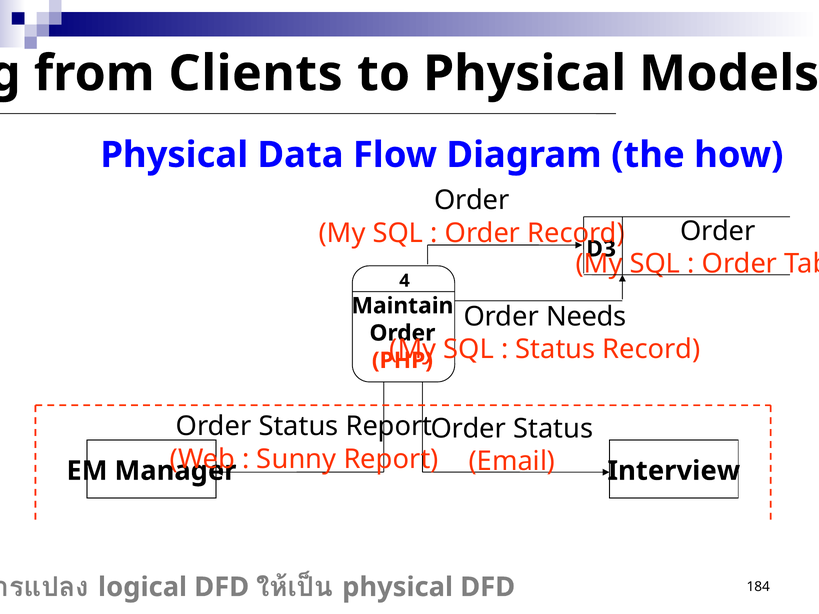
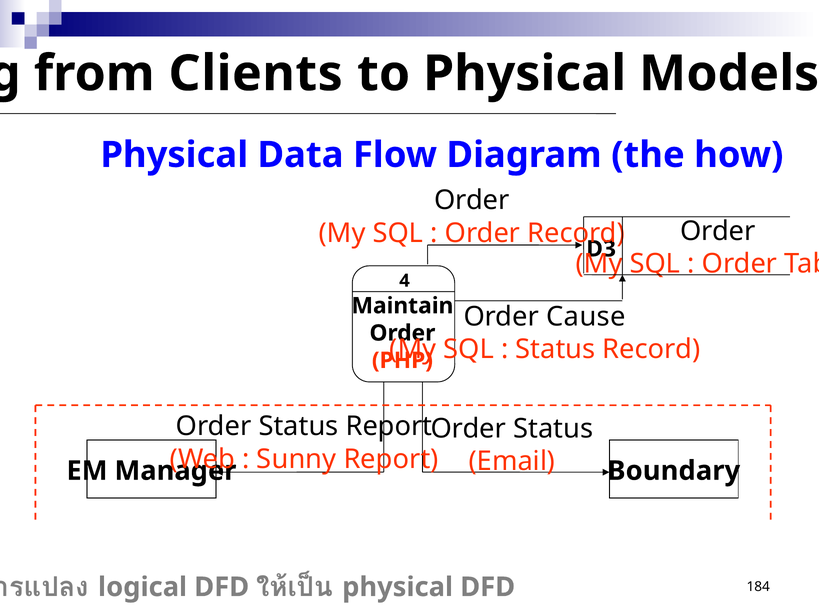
Needs: Needs -> Cause
Interview: Interview -> Boundary
